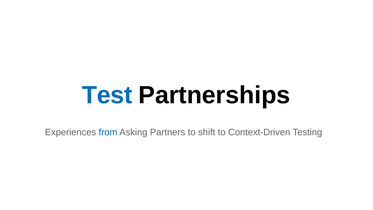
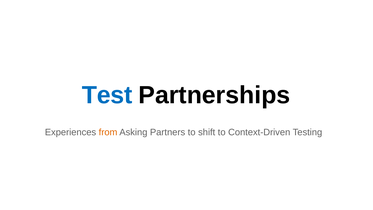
from colour: blue -> orange
